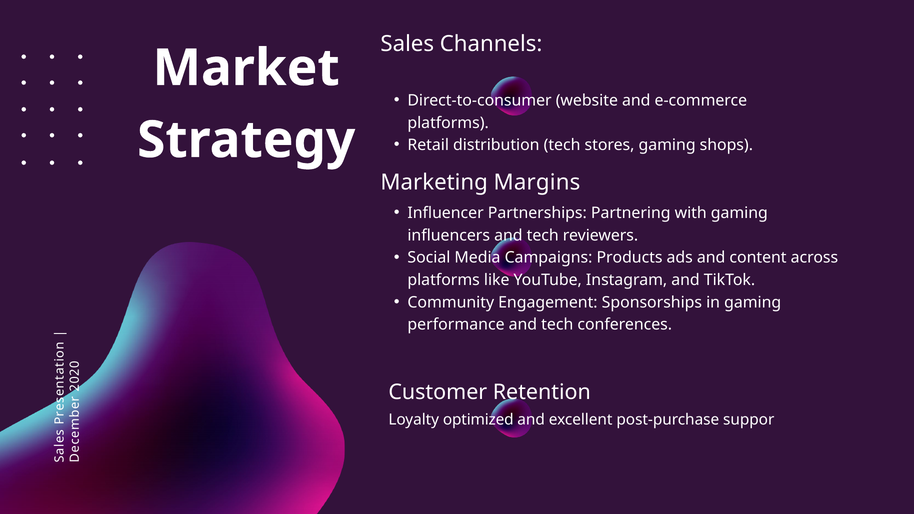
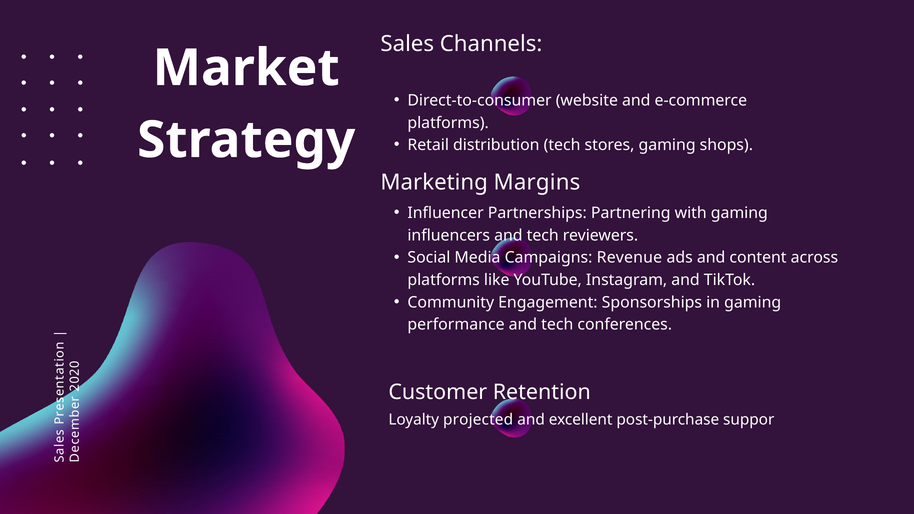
Products: Products -> Revenue
optimized: optimized -> projected
